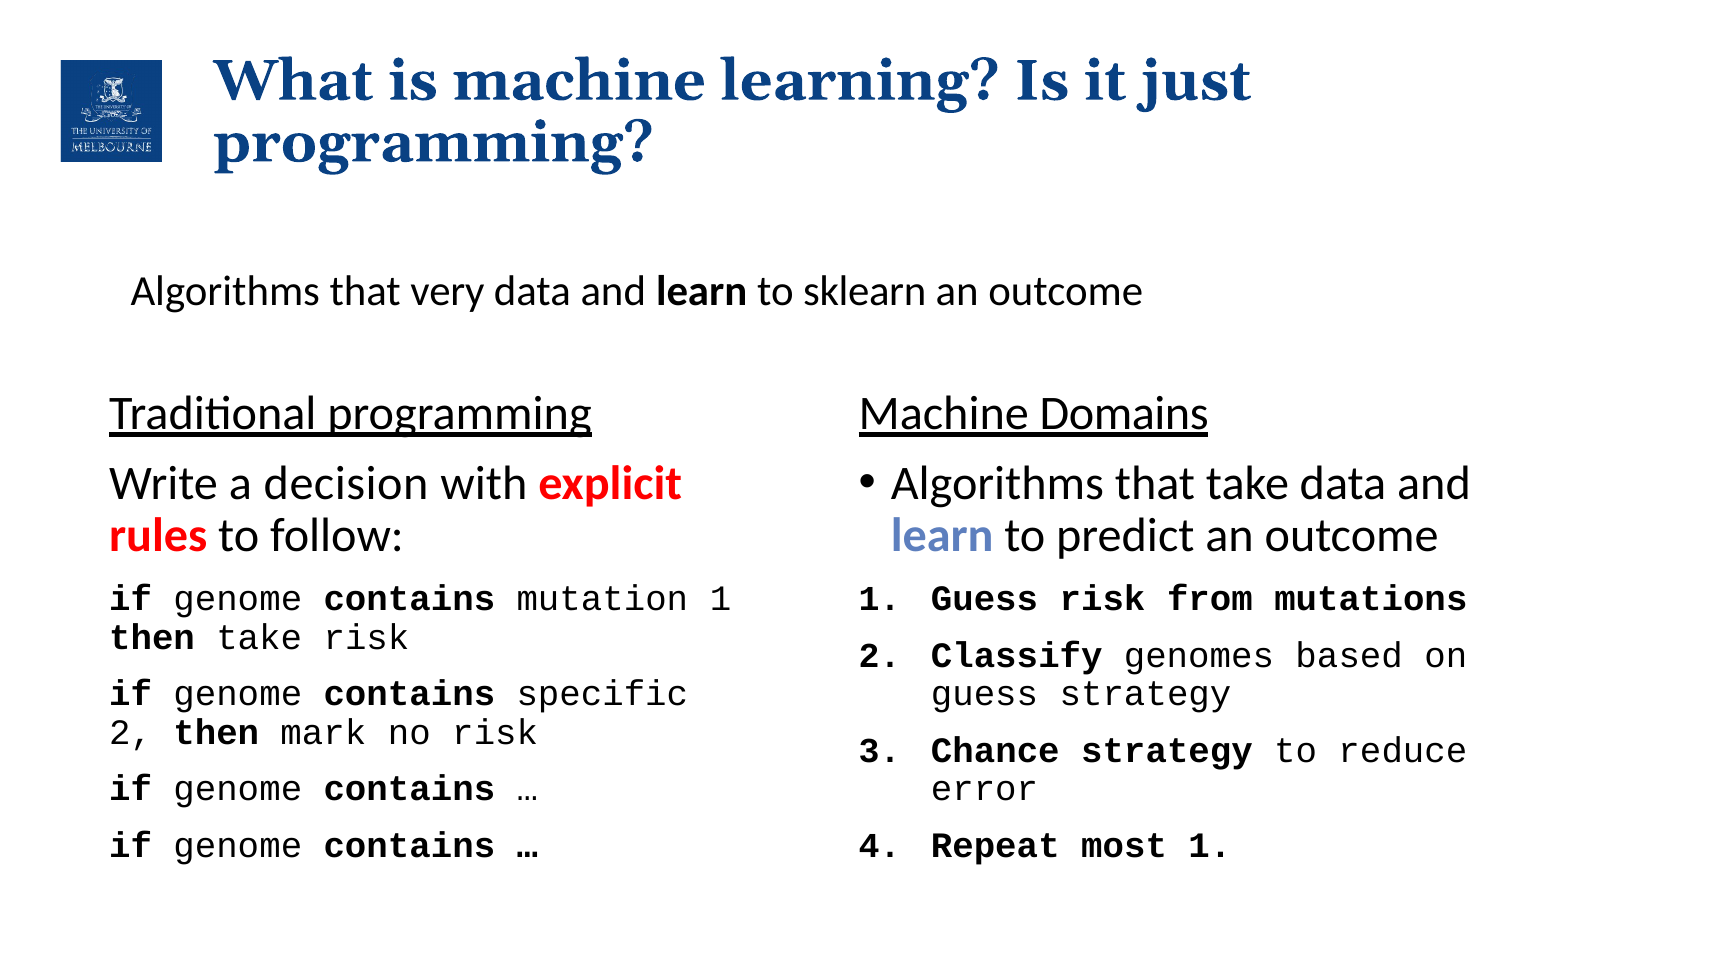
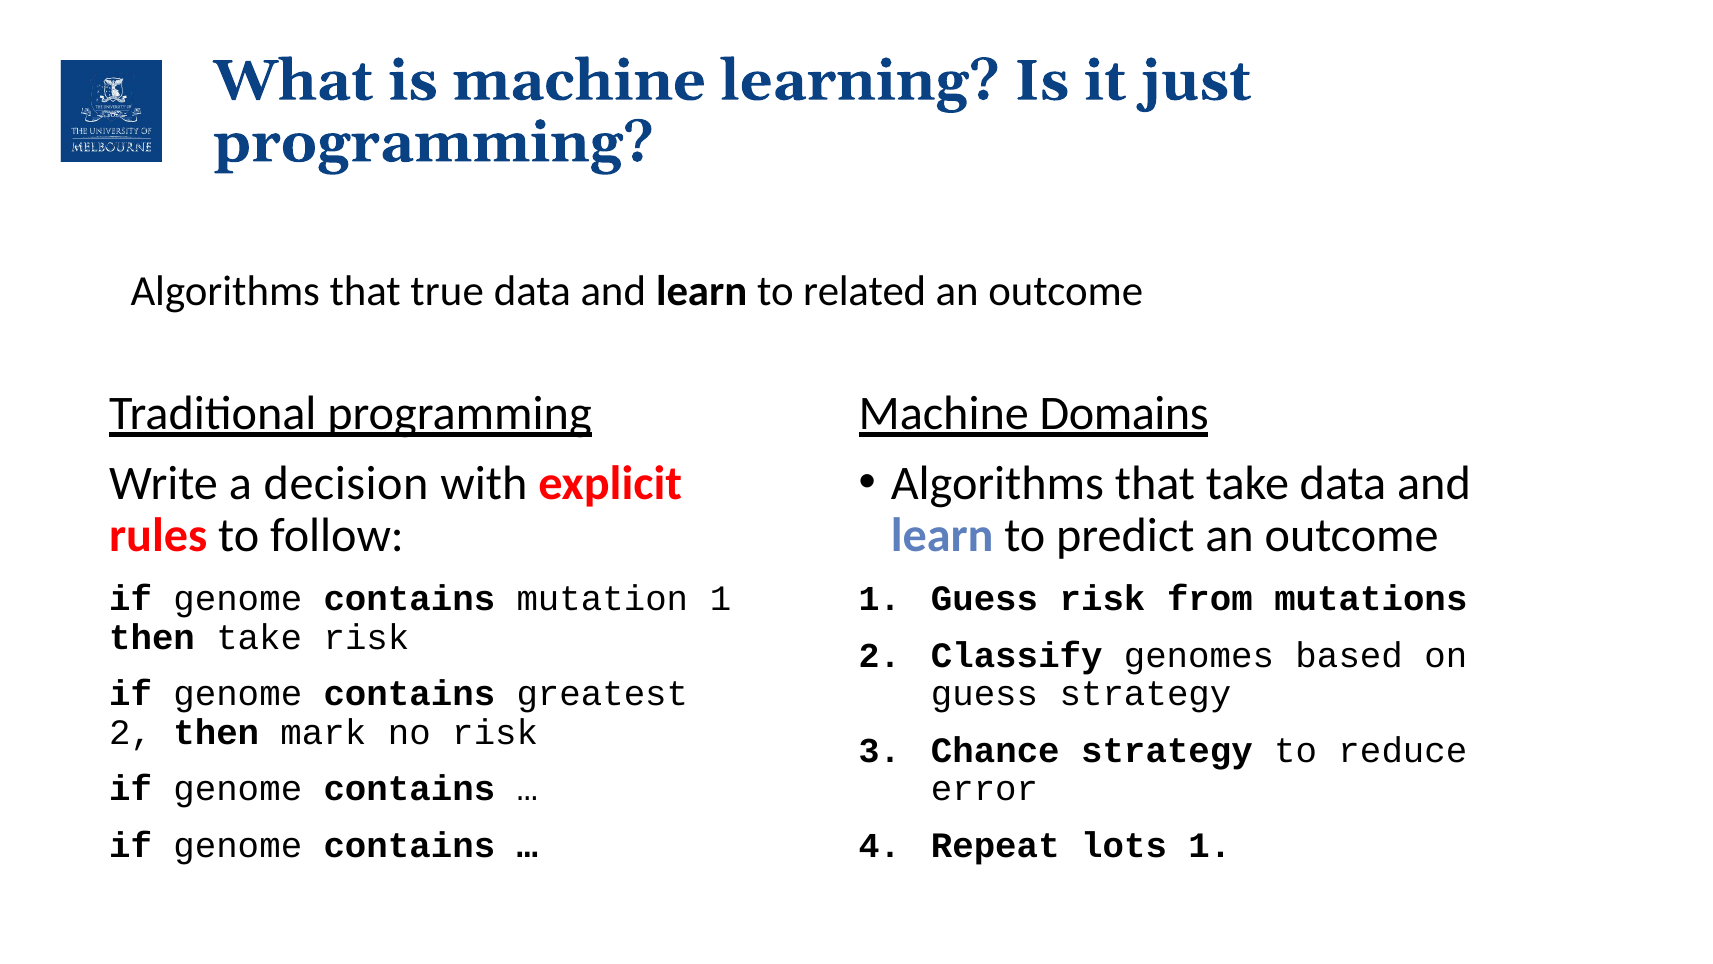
very: very -> true
sklearn: sklearn -> related
specific: specific -> greatest
most: most -> lots
